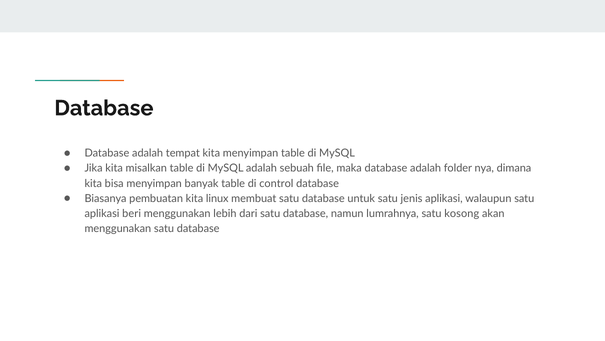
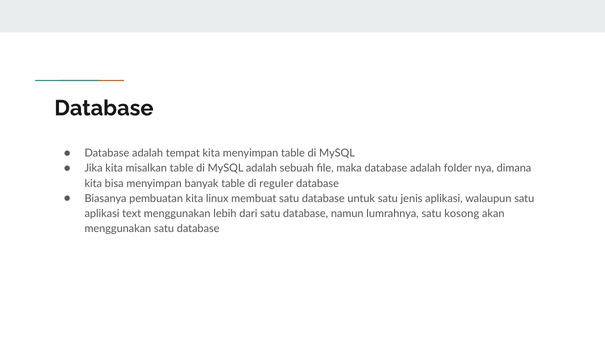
control: control -> reguler
beri: beri -> text
